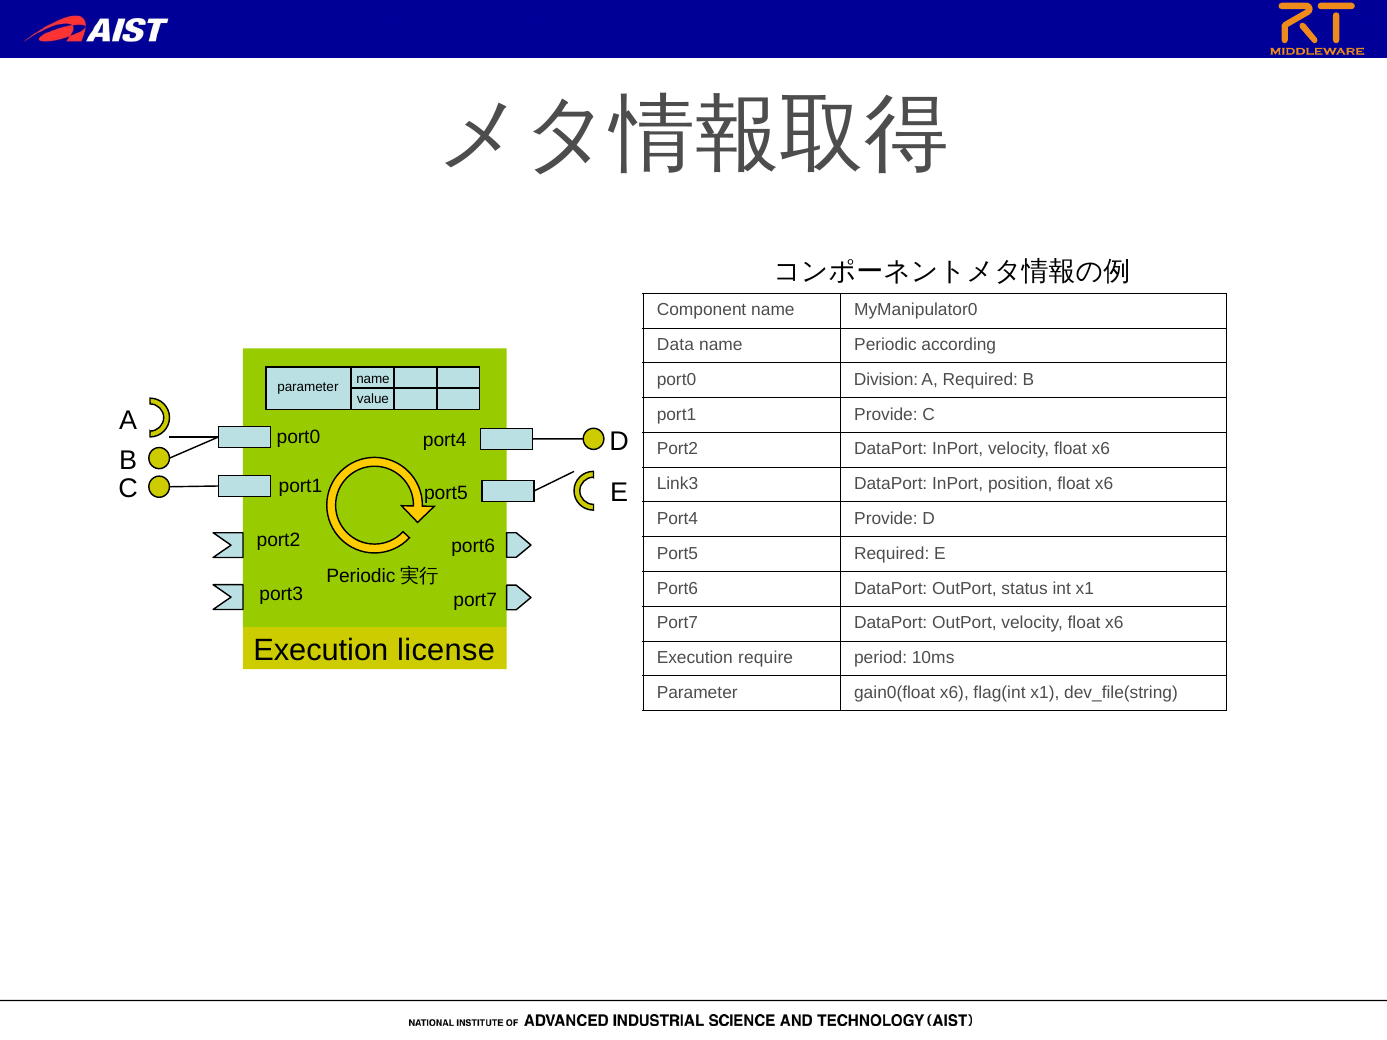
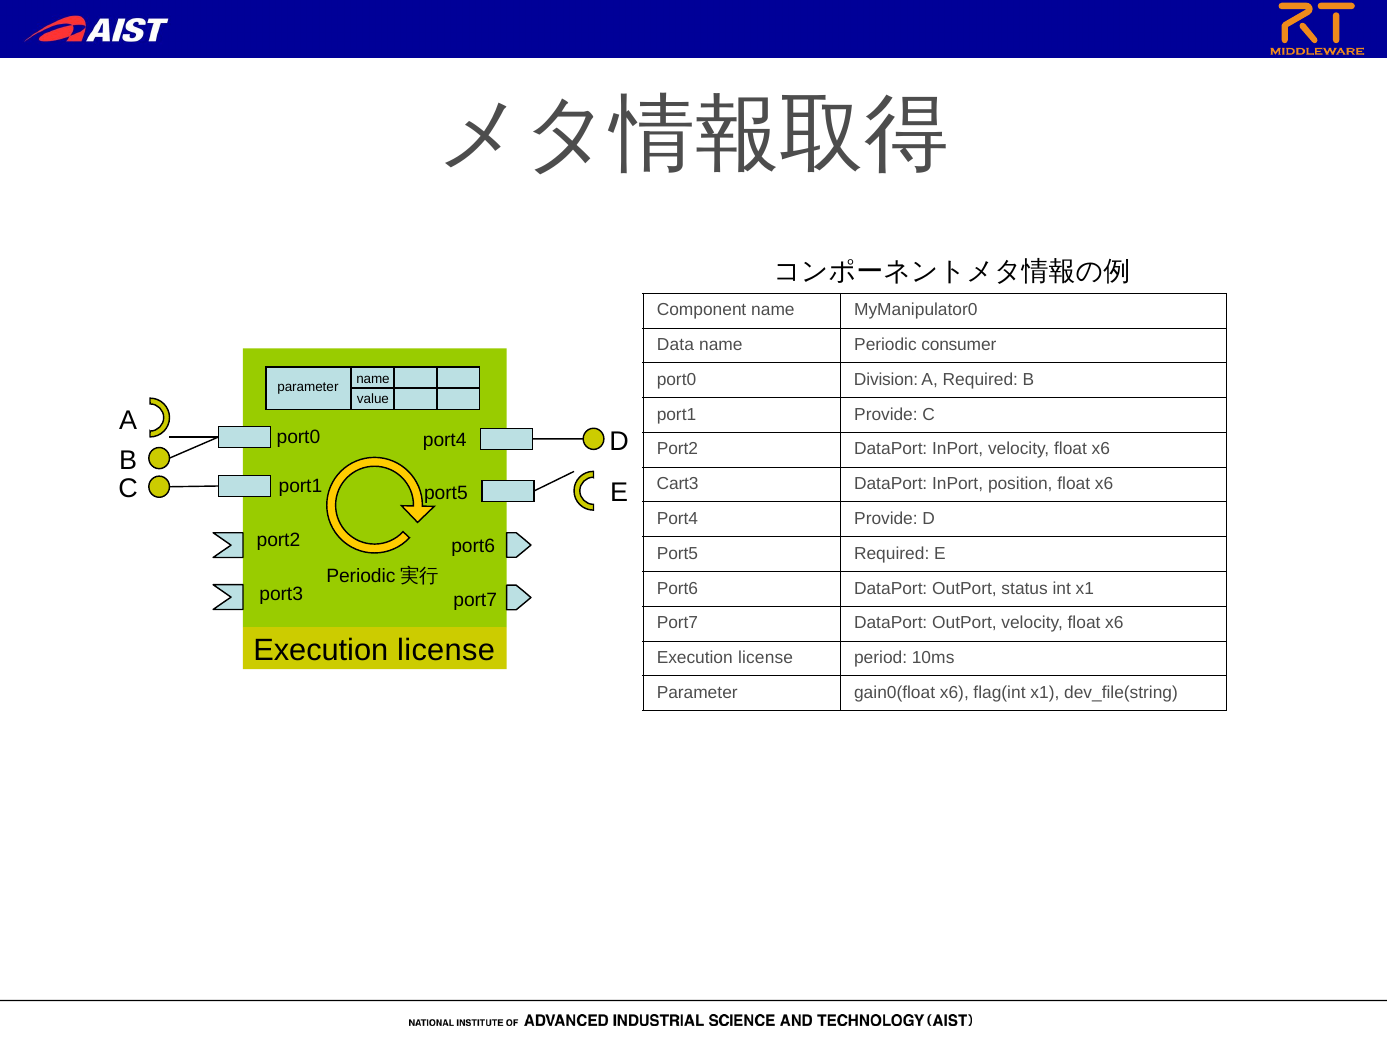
according: according -> consumer
Link3: Link3 -> Cart3
require at (766, 658): require -> license
